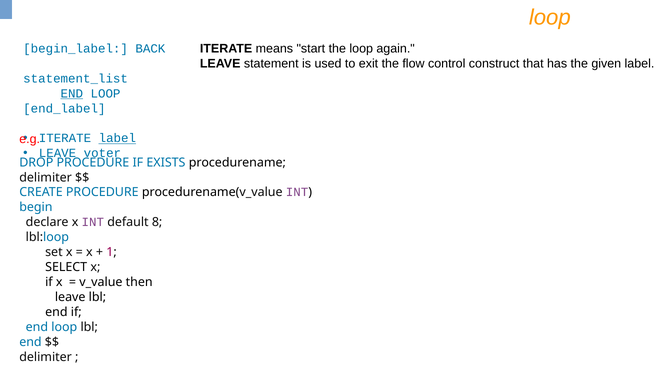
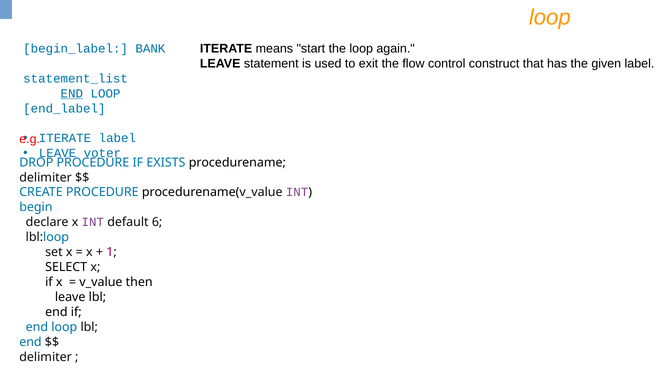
BACK: BACK -> BANK
label at (117, 138) underline: present -> none
8: 8 -> 6
